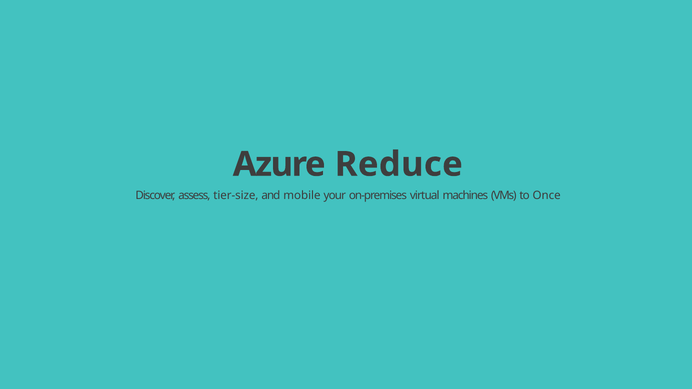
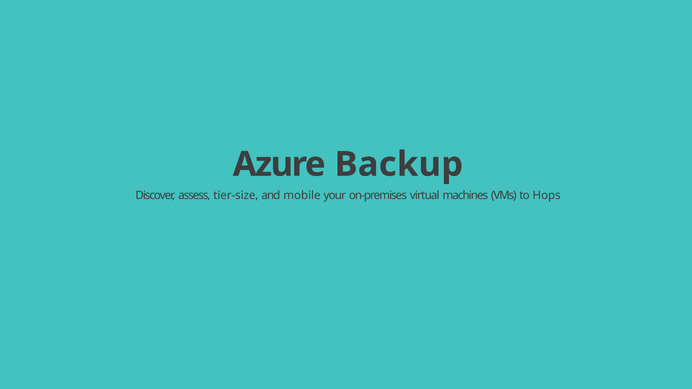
Reduce: Reduce -> Backup
Once: Once -> Hops
